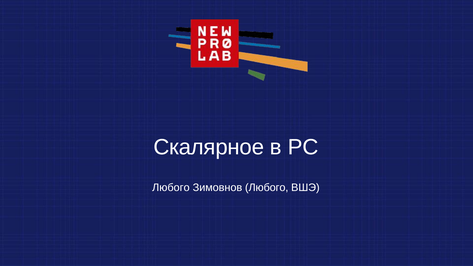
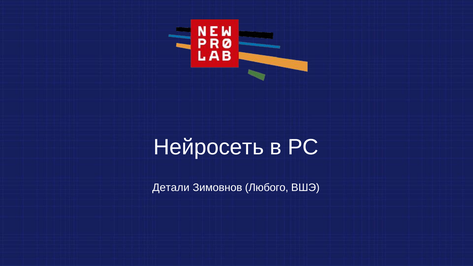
Скалярное: Скалярное -> Нейросеть
Любого at (171, 188): Любого -> Детали
